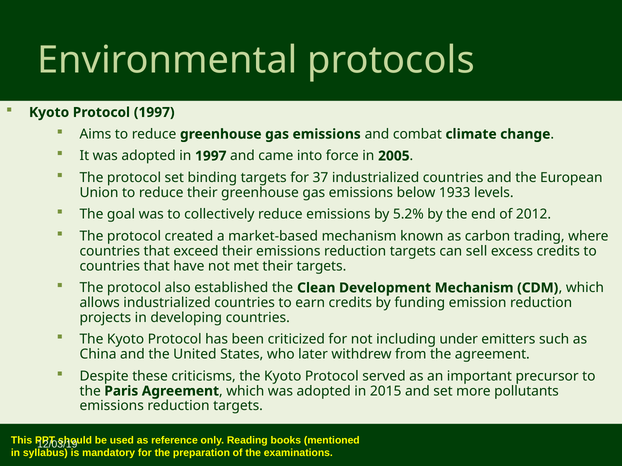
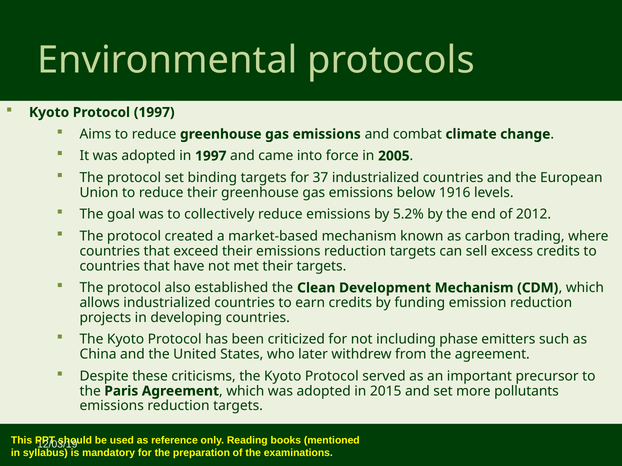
1933: 1933 -> 1916
under: under -> phase
